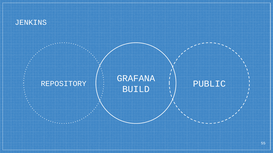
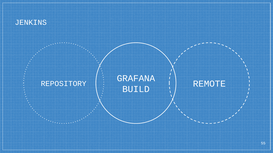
PUBLIC: PUBLIC -> REMOTE
